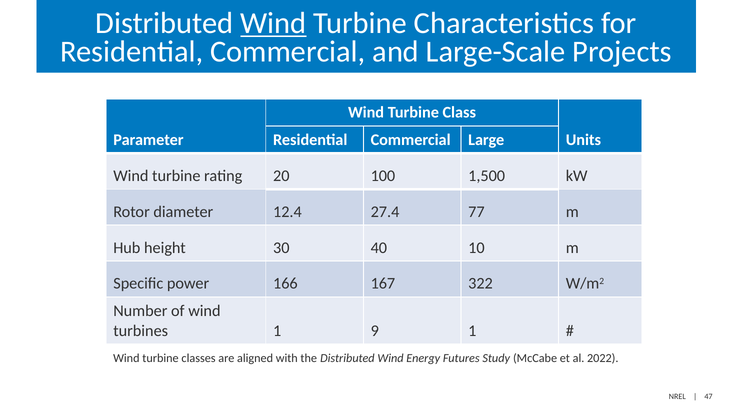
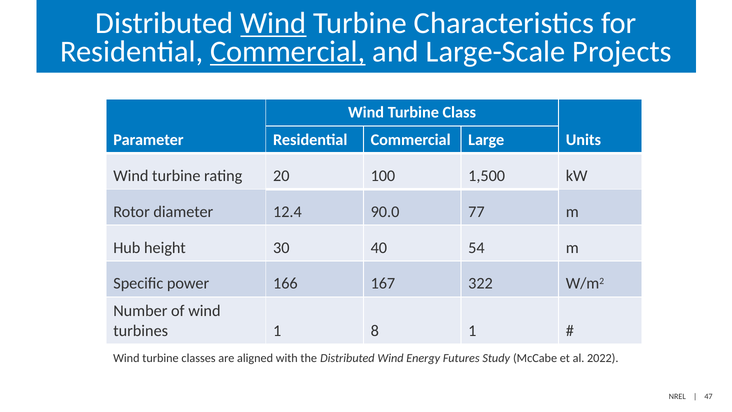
Commercial at (288, 52) underline: none -> present
27.4: 27.4 -> 90.0
10: 10 -> 54
9: 9 -> 8
